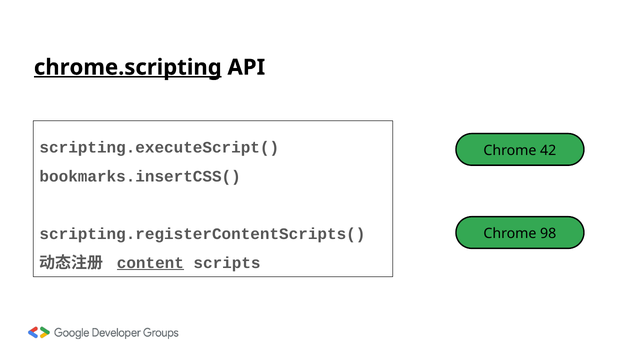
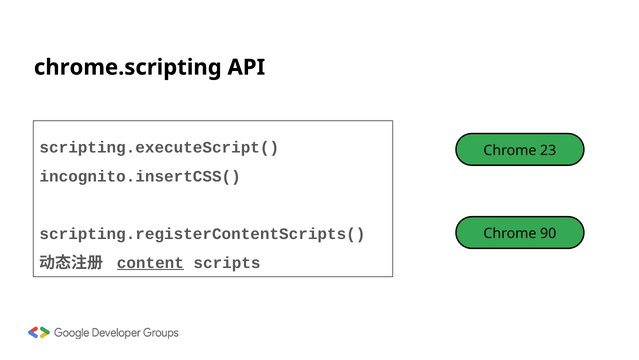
chrome.scripting underline: present -> none
42: 42 -> 23
bookmarks.insertCSS(: bookmarks.insertCSS( -> incognito.insertCSS(
98: 98 -> 90
